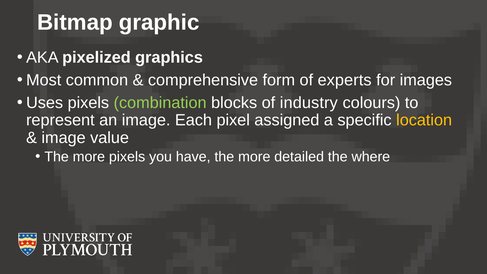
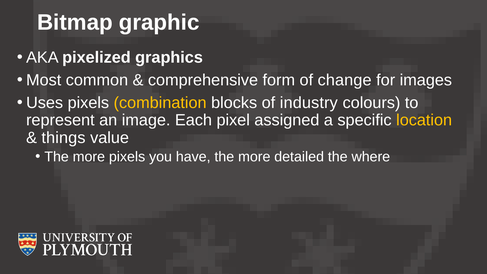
experts: experts -> change
combination colour: light green -> yellow
image at (64, 138): image -> things
